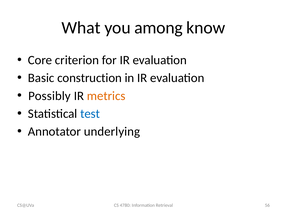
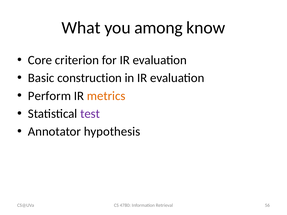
Possibly: Possibly -> Perform
test colour: blue -> purple
underlying: underlying -> hypothesis
